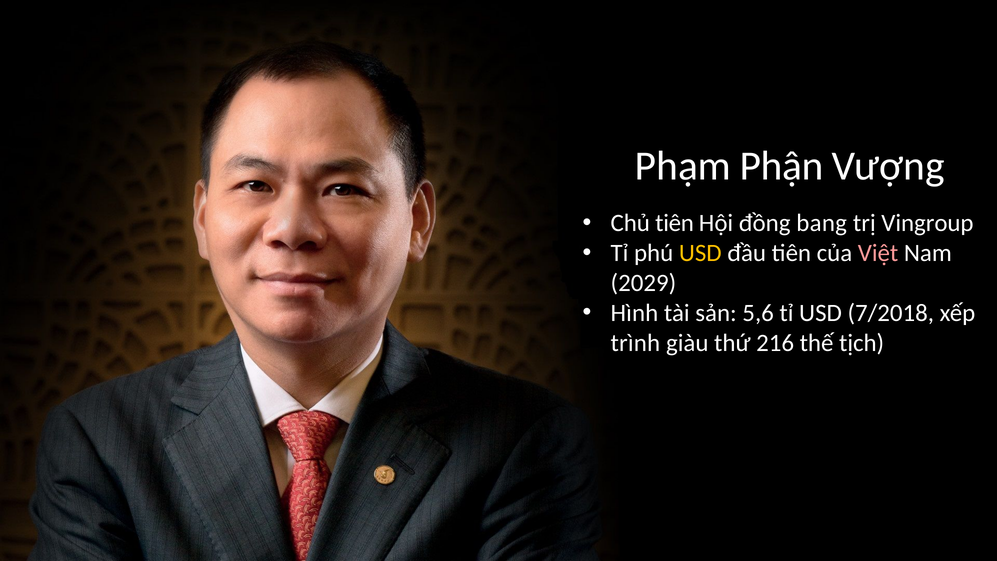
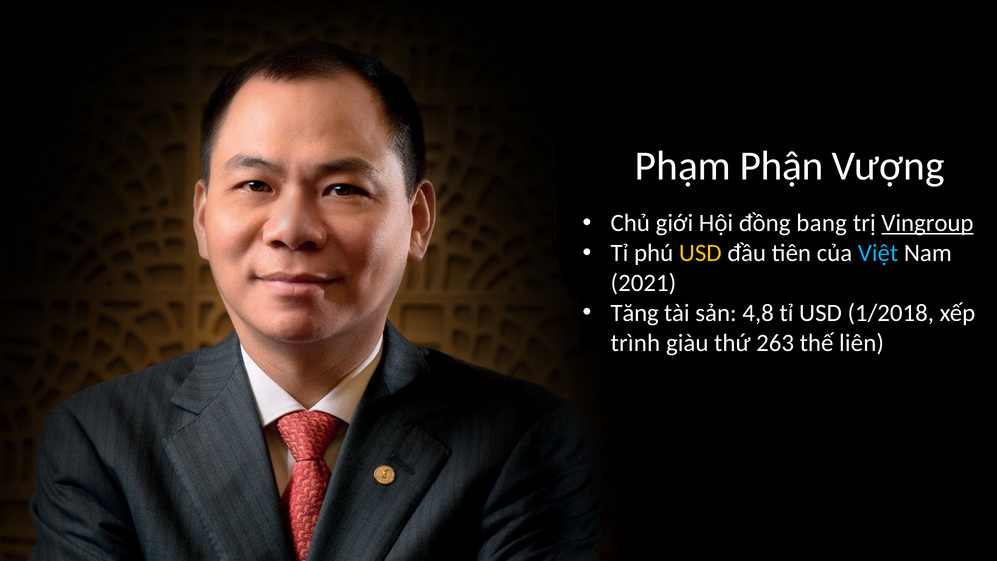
Chủ tiên: tiên -> giới
Vingroup underline: none -> present
Việt colour: pink -> light blue
2029: 2029 -> 2021
Hình: Hình -> Tăng
5,6: 5,6 -> 4,8
7/2018: 7/2018 -> 1/2018
216: 216 -> 263
tịch: tịch -> liên
